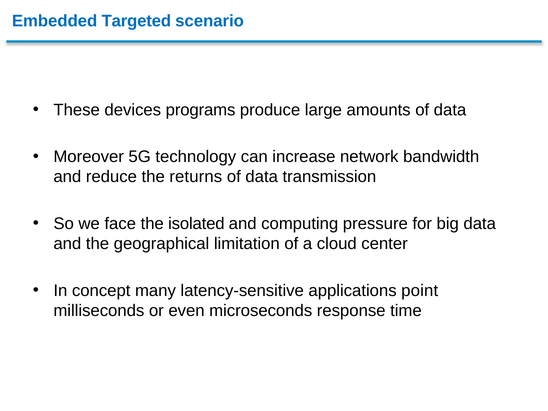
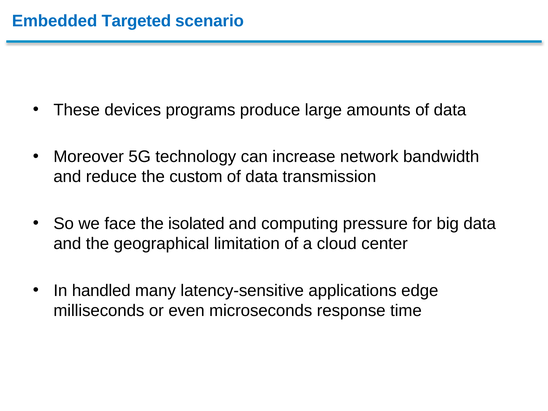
returns: returns -> custom
concept: concept -> handled
point: point -> edge
